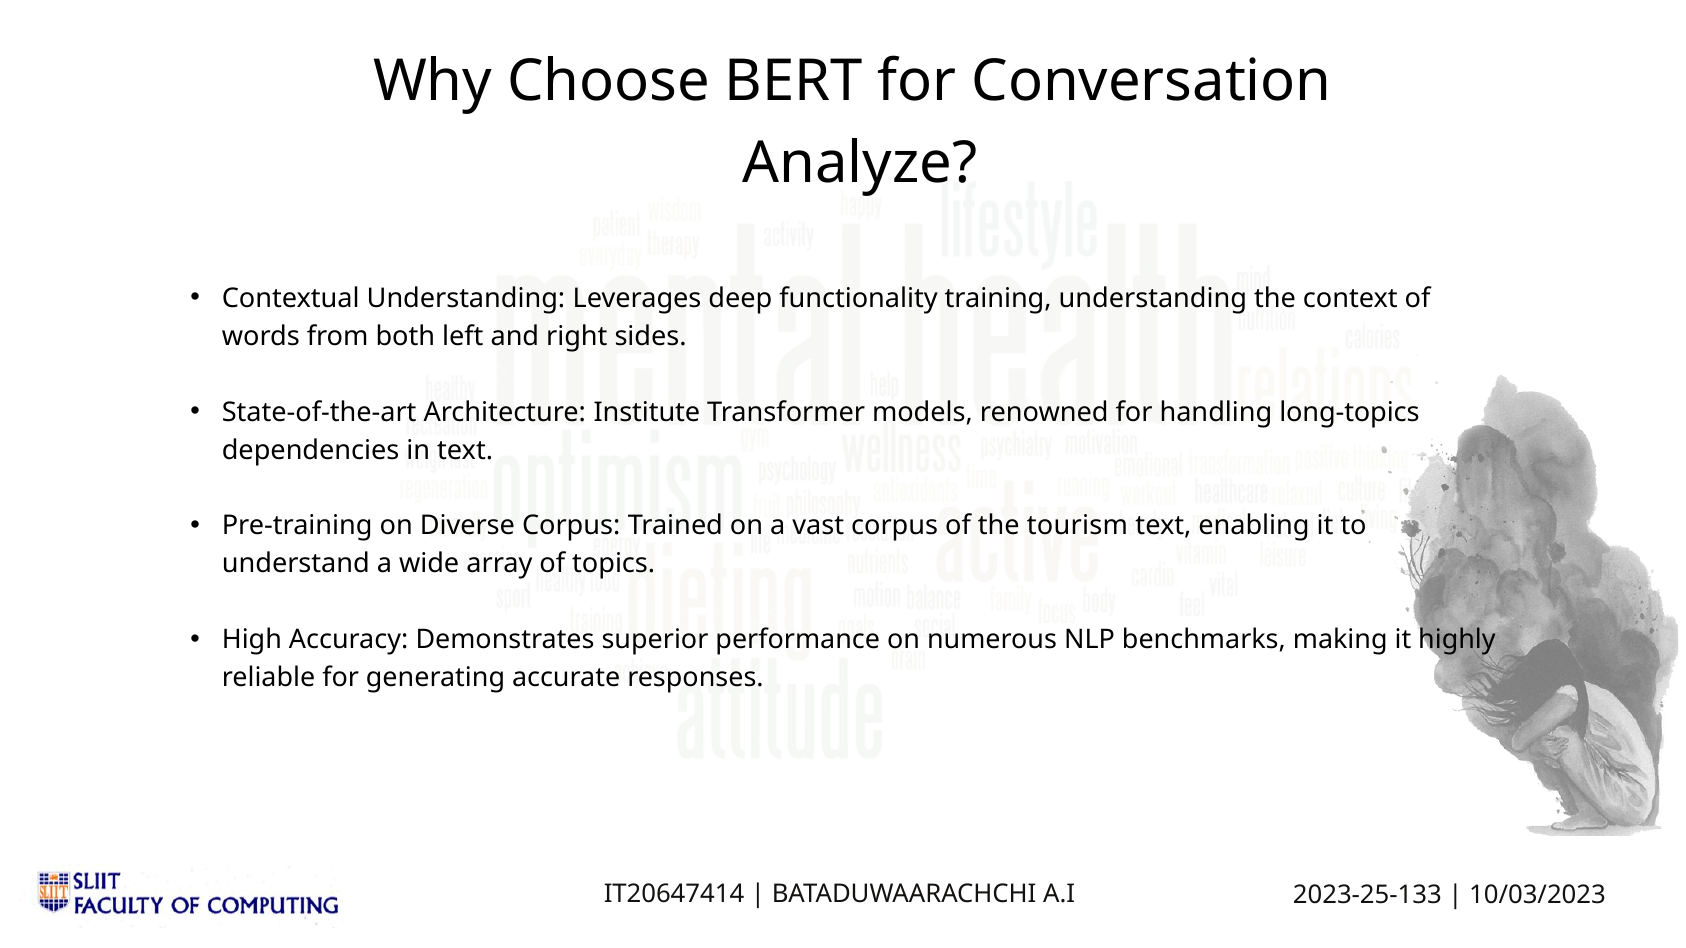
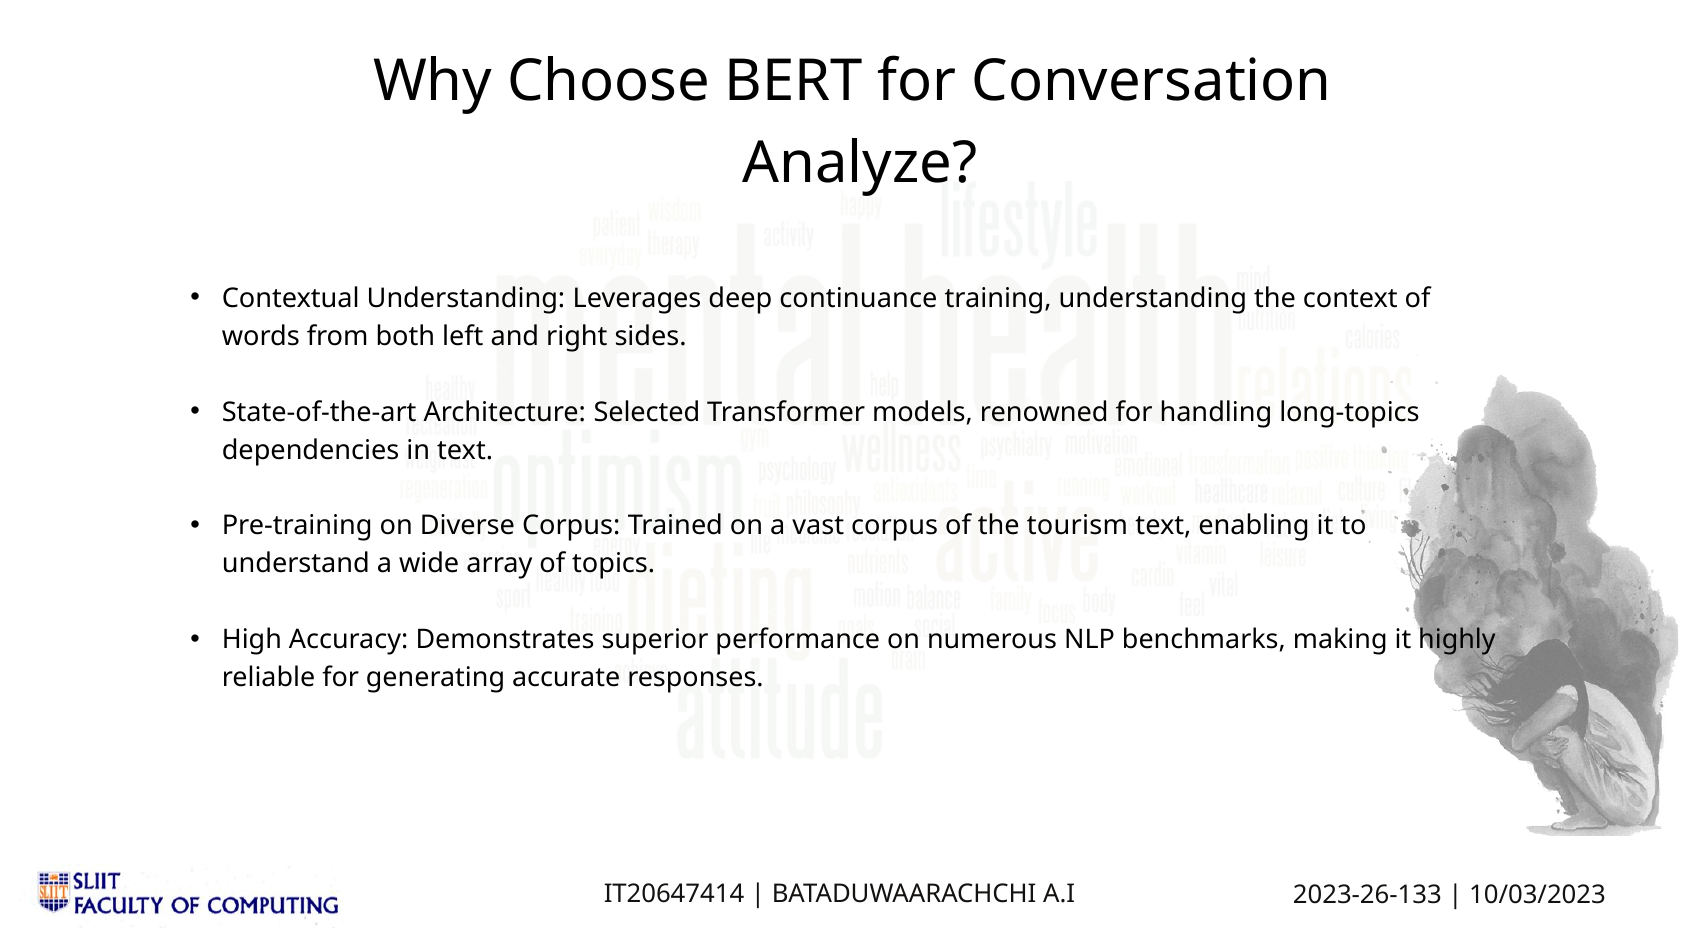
functionality: functionality -> continuance
Institute: Institute -> Selected
2023-25-133: 2023-25-133 -> 2023-26-133
